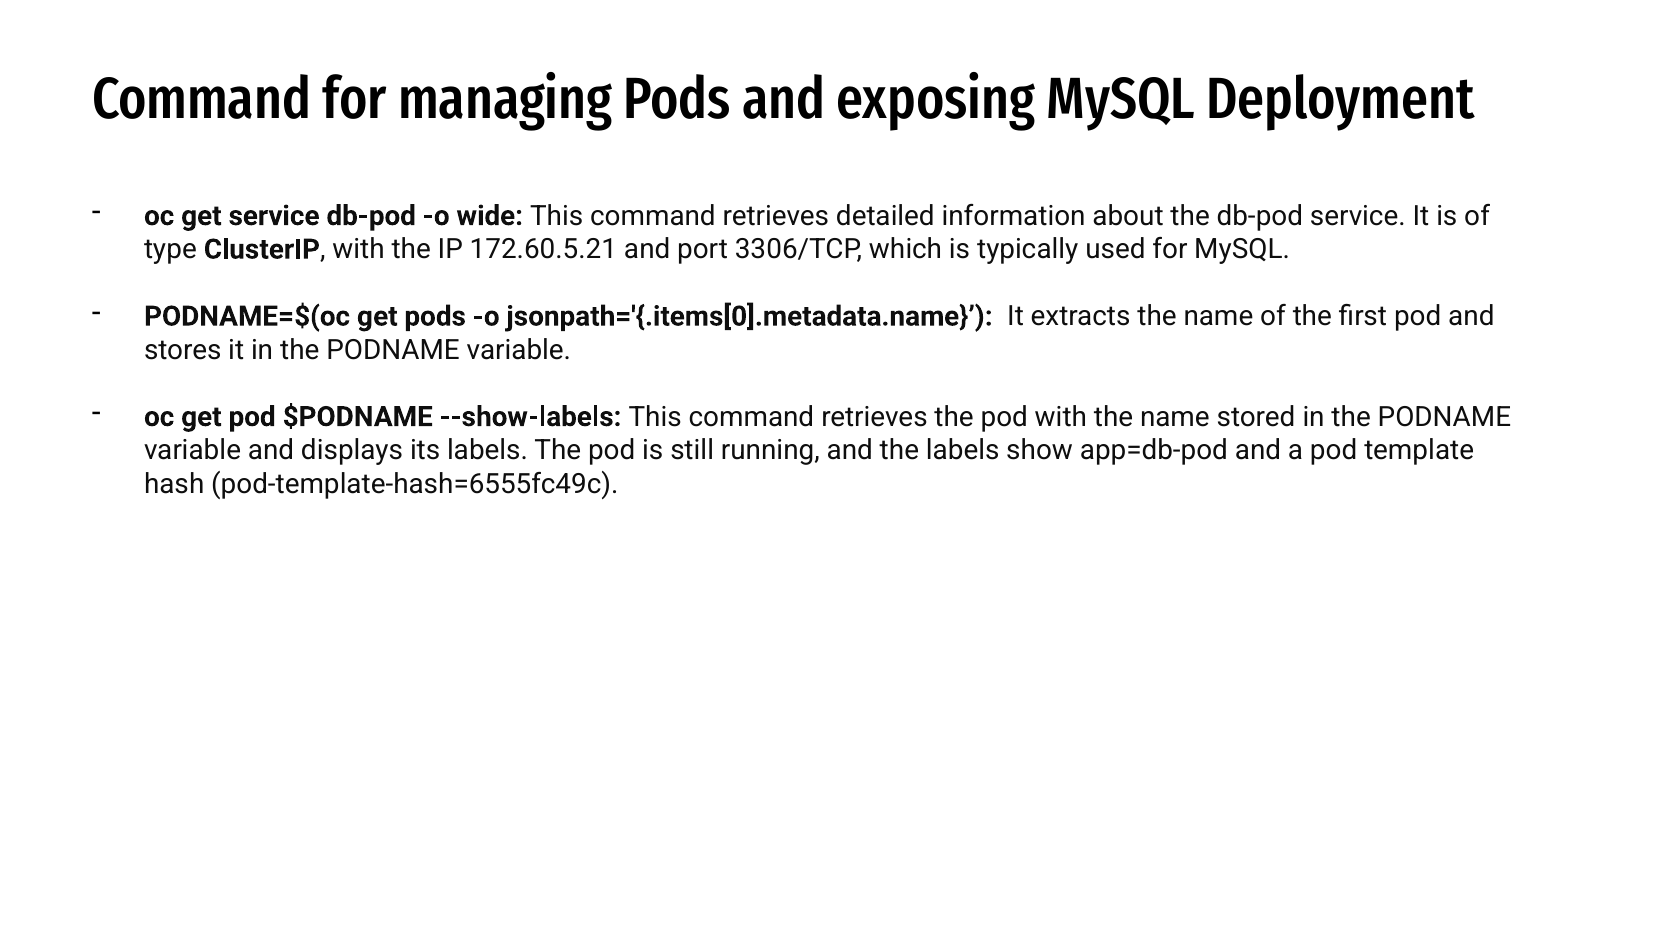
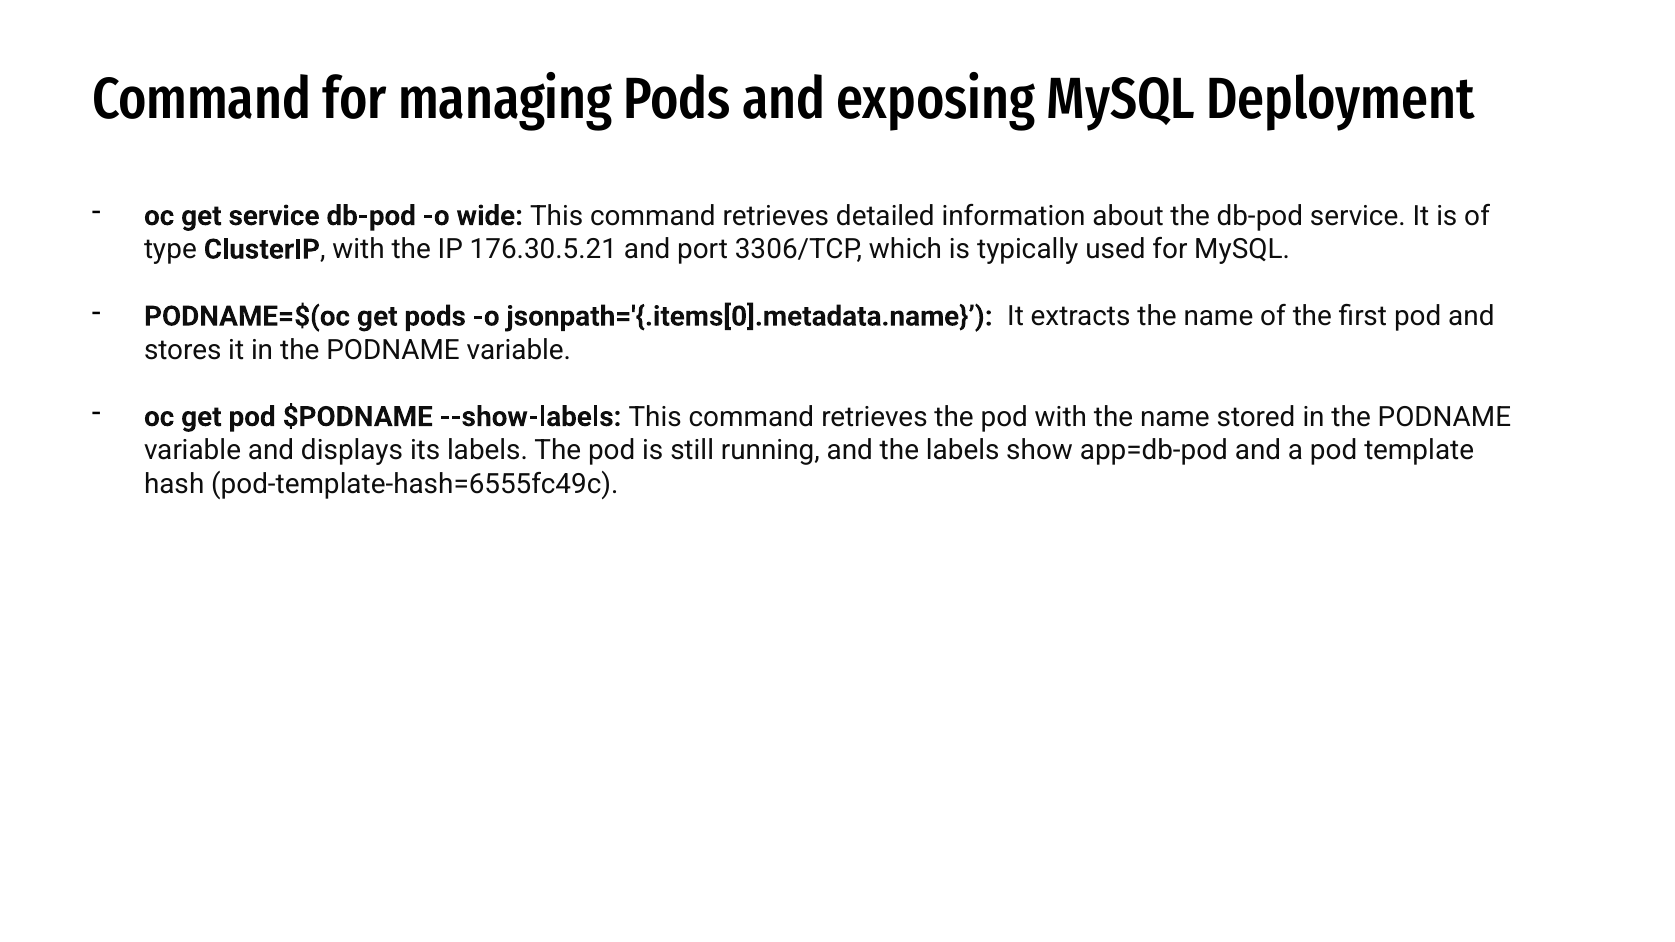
172.60.5.21: 172.60.5.21 -> 176.30.5.21
